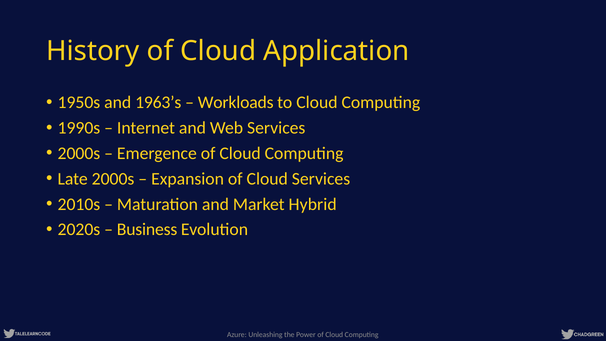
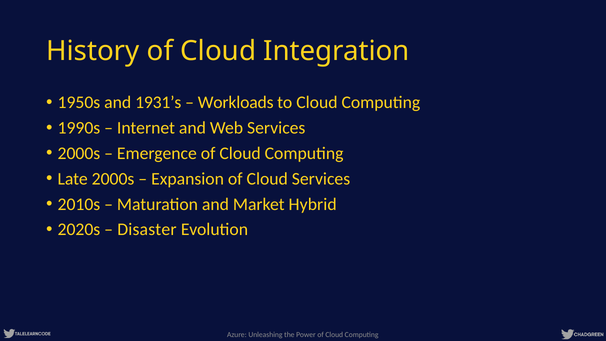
Application: Application -> Integration
1963’s: 1963’s -> 1931’s
Business: Business -> Disaster
